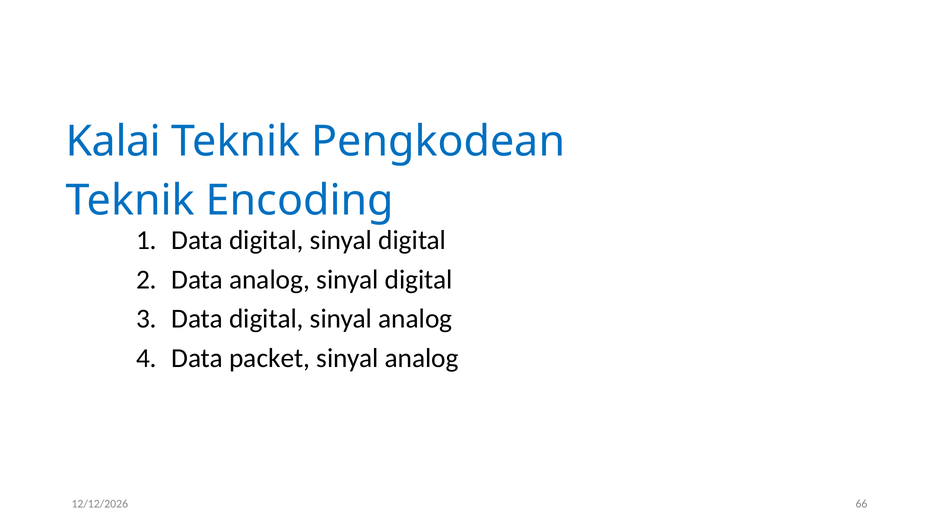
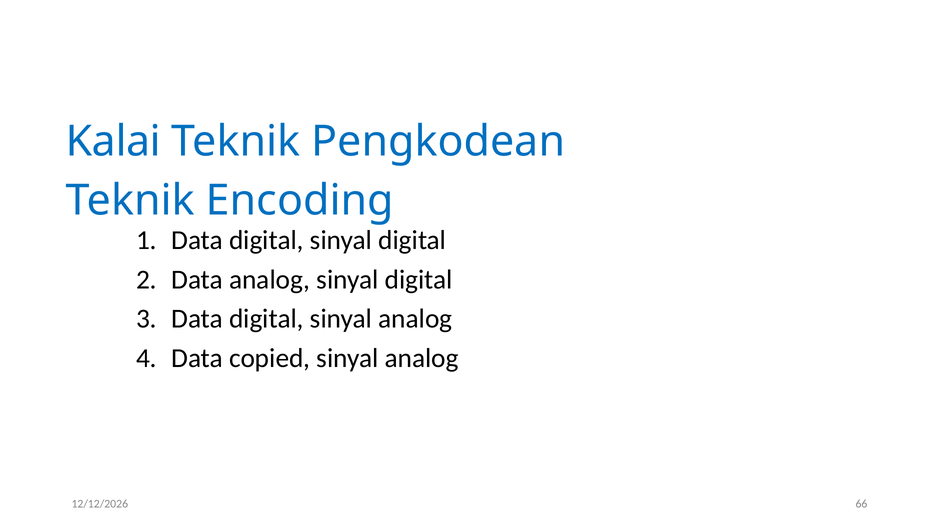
packet: packet -> copied
